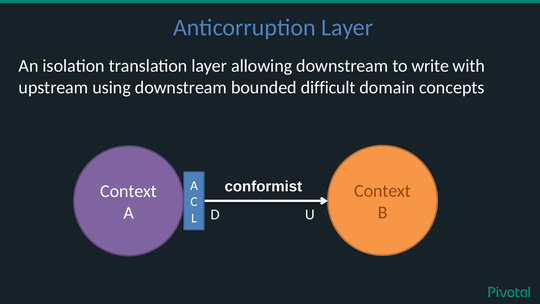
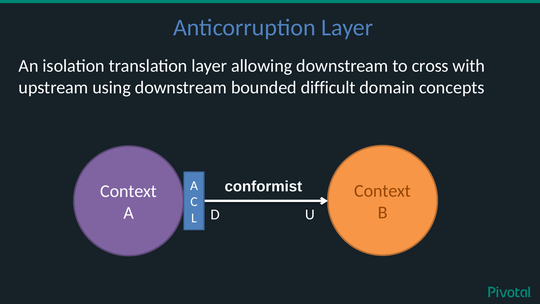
write: write -> cross
